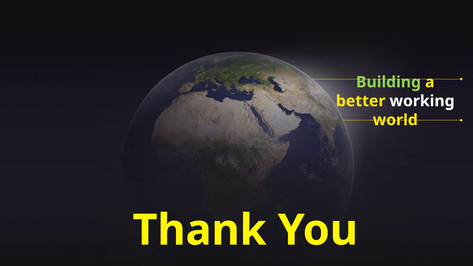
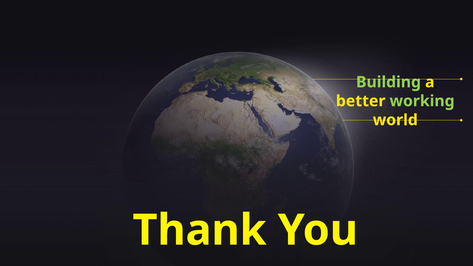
working colour: white -> light green
